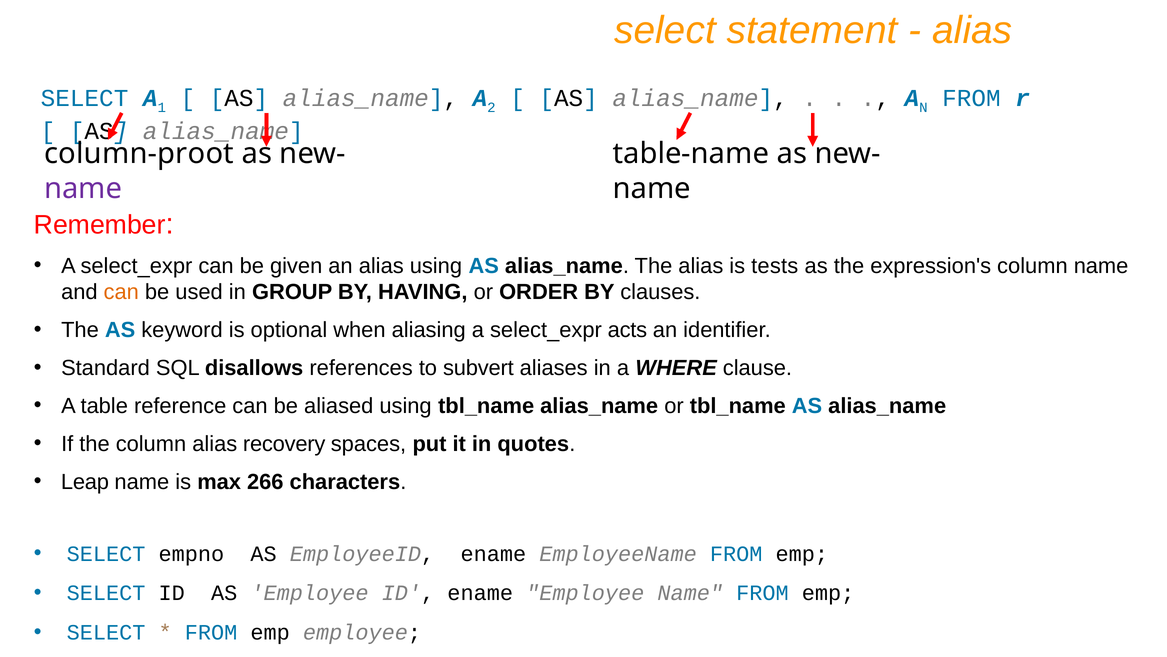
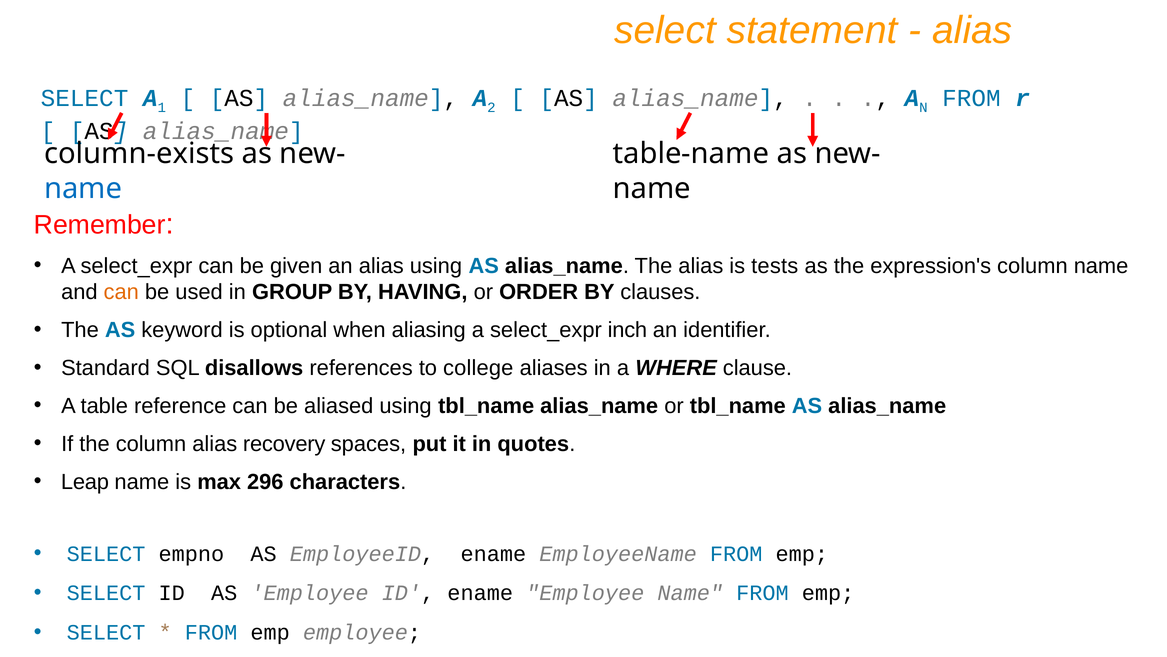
column-proot: column-proot -> column-exists
name at (83, 188) colour: purple -> blue
acts: acts -> inch
subvert: subvert -> college
266: 266 -> 296
